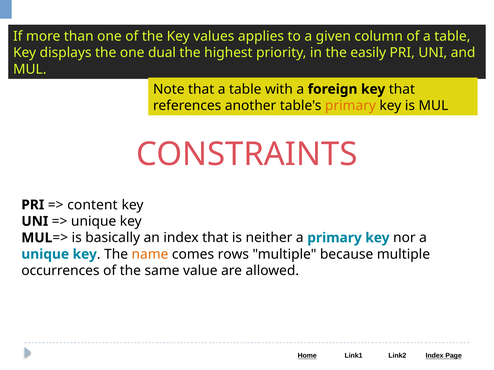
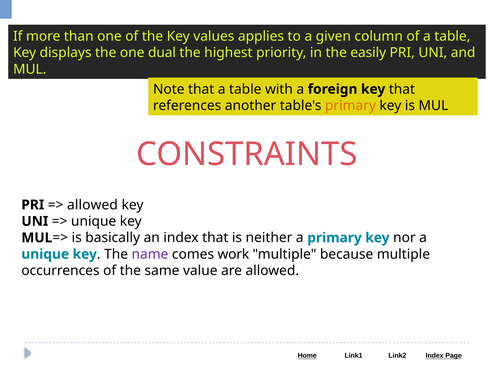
content at (92, 205): content -> allowed
name colour: orange -> purple
rows: rows -> work
